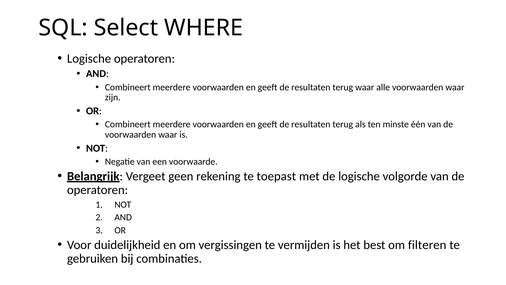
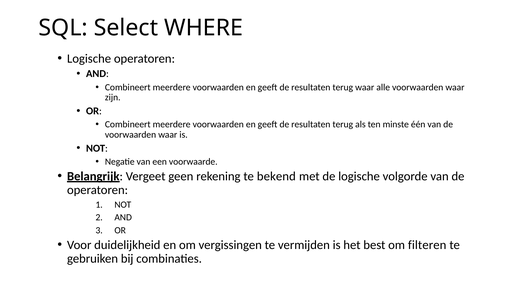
toepast: toepast -> bekend
